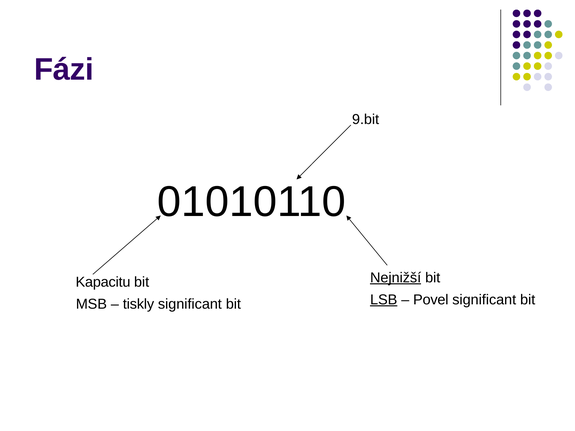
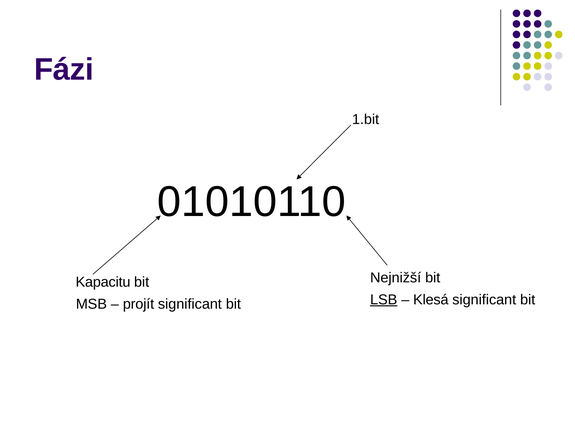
9.bit: 9.bit -> 1.bit
Nejnižší underline: present -> none
Povel: Povel -> Klesá
tiskly: tiskly -> projít
